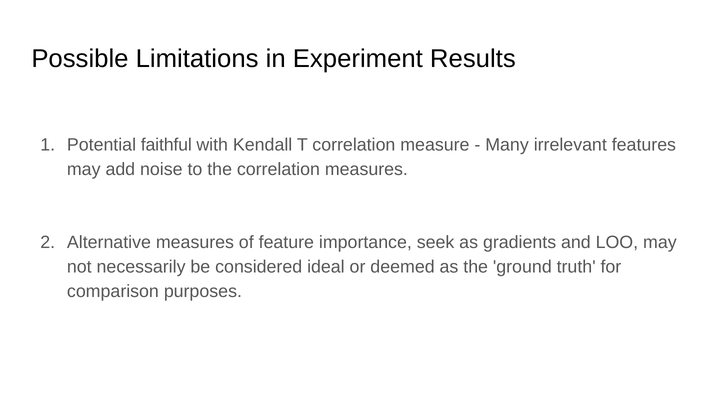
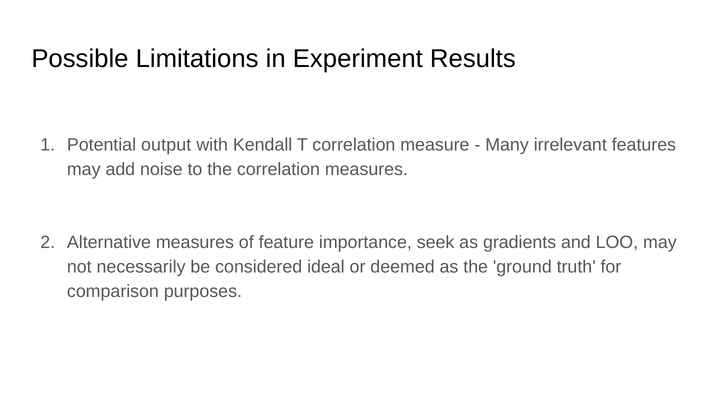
faithful: faithful -> output
